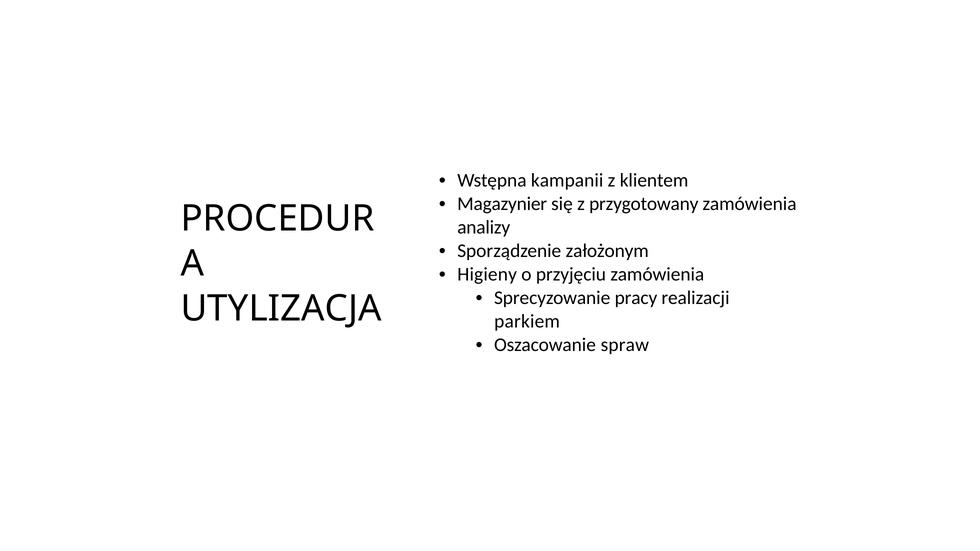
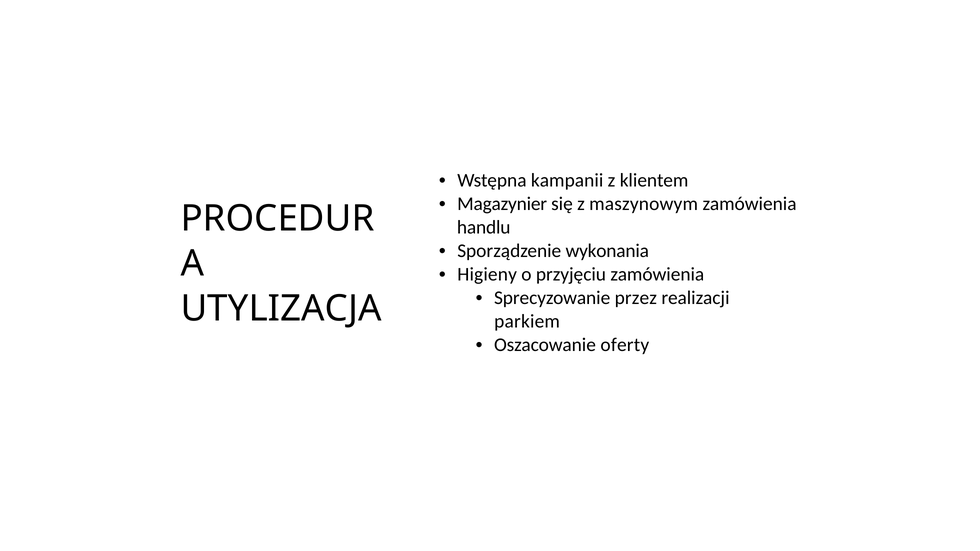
przygotowany: przygotowany -> maszynowym
analizy: analizy -> handlu
założonym: założonym -> wykonania
pracy: pracy -> przez
spraw: spraw -> oferty
